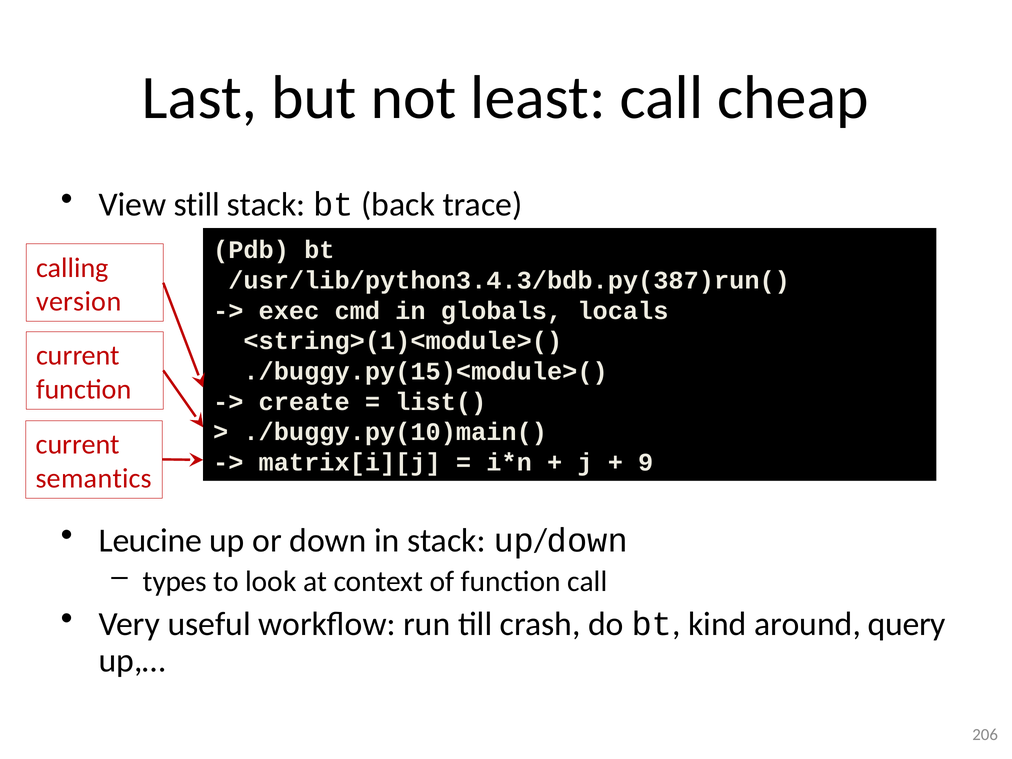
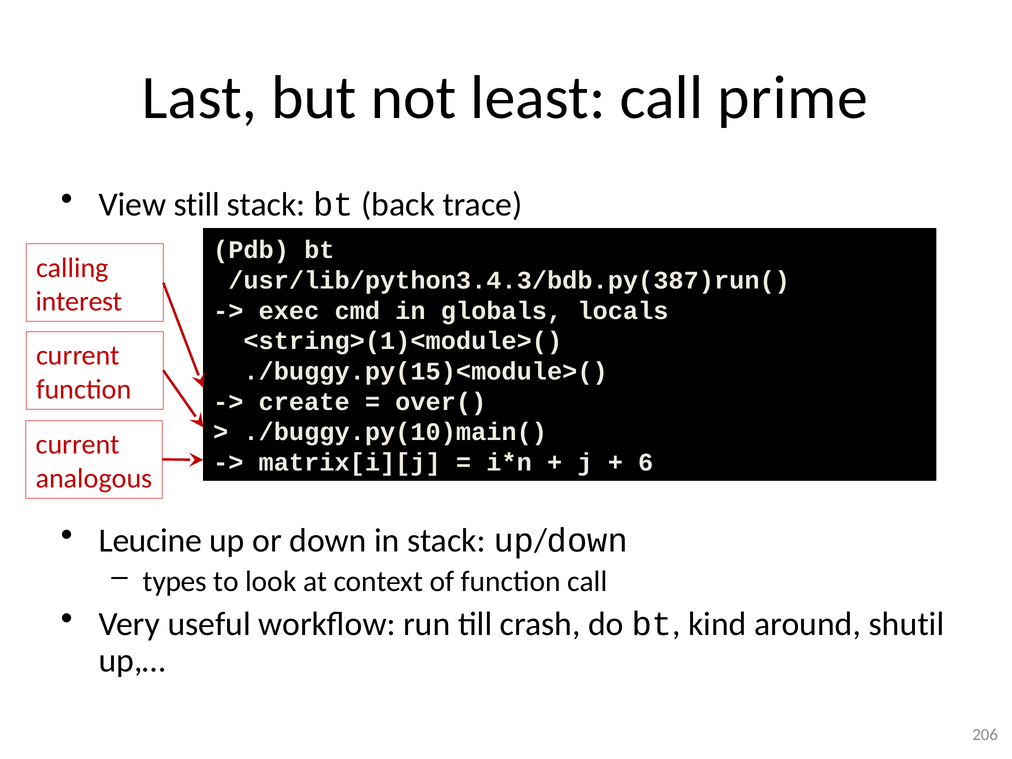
cheap: cheap -> prime
version: version -> interest
list(: list( -> over(
9: 9 -> 6
semantics: semantics -> analogous
query: query -> shutil
